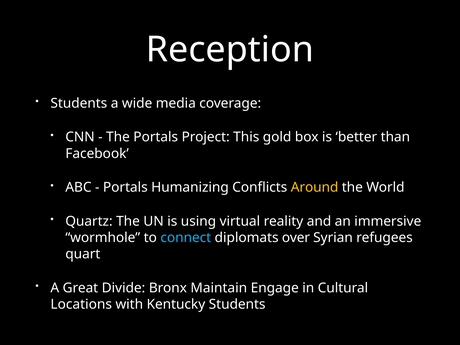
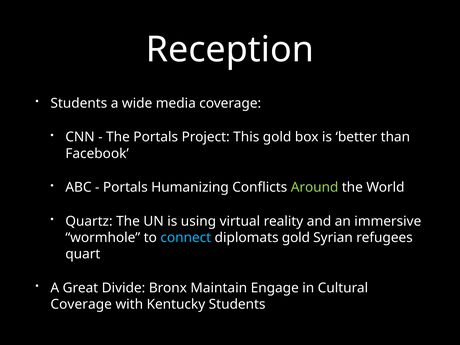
Around colour: yellow -> light green
diplomats over: over -> gold
Locations at (81, 304): Locations -> Coverage
